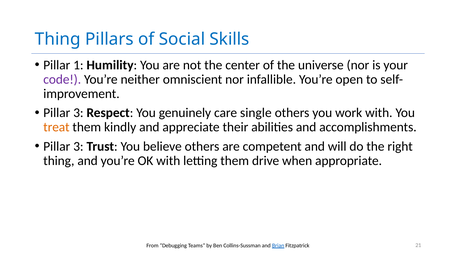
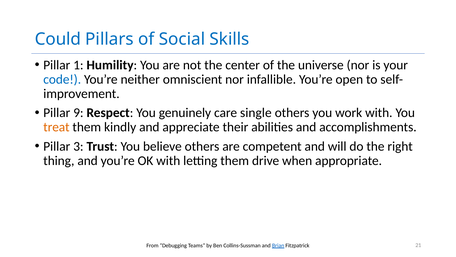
Thing at (58, 39): Thing -> Could
code colour: purple -> blue
3 at (78, 113): 3 -> 9
